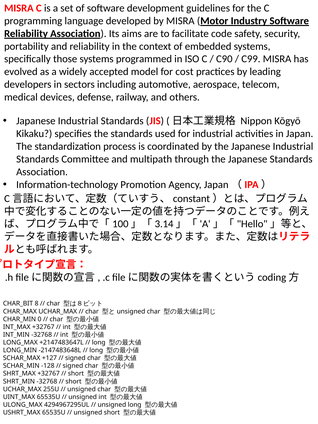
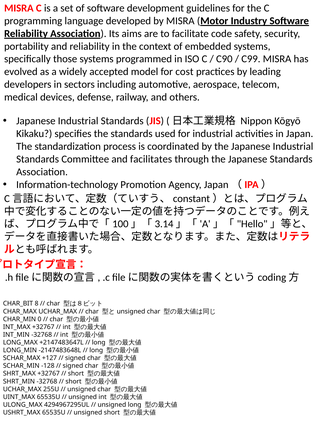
multipath: multipath -> facilitates
